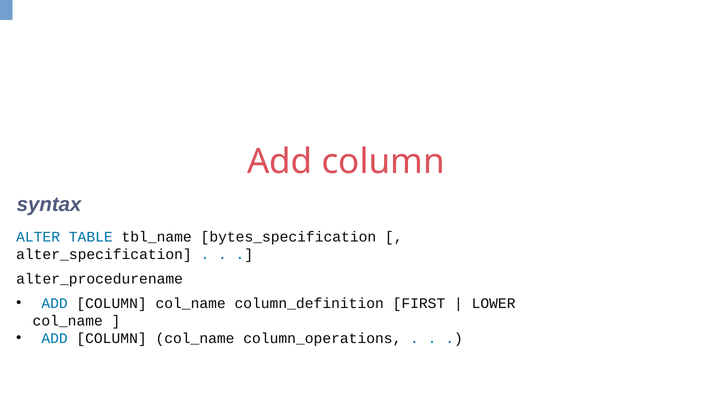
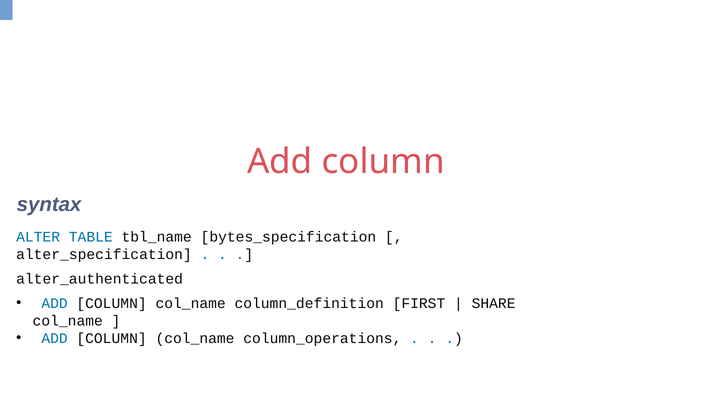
alter_procedurename: alter_procedurename -> alter_authenticated
LOWER: LOWER -> SHARE
